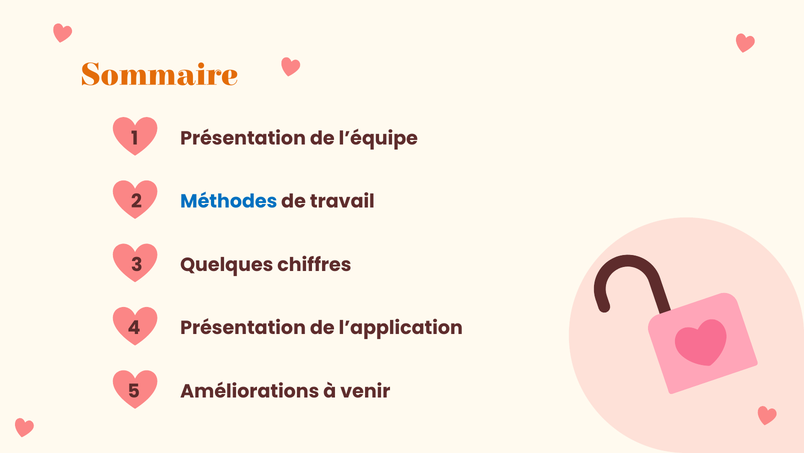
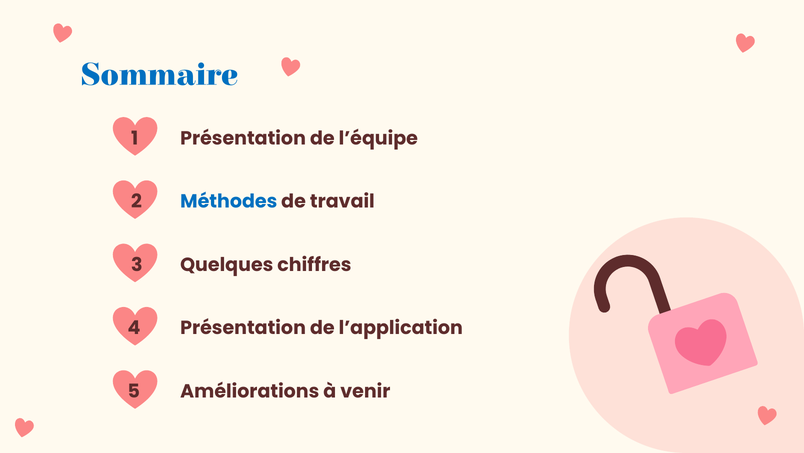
Sommaire colour: orange -> blue
